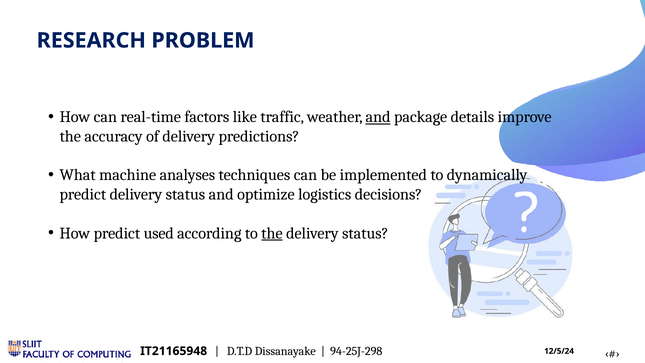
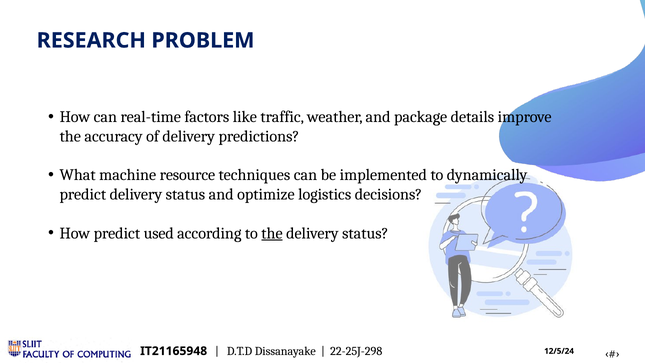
and at (378, 117) underline: present -> none
analyses: analyses -> resource
94-25J-298: 94-25J-298 -> 22-25J-298
